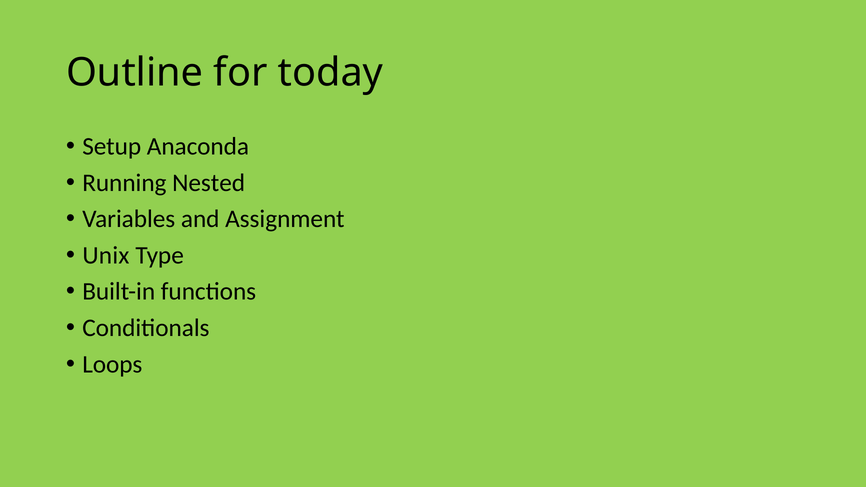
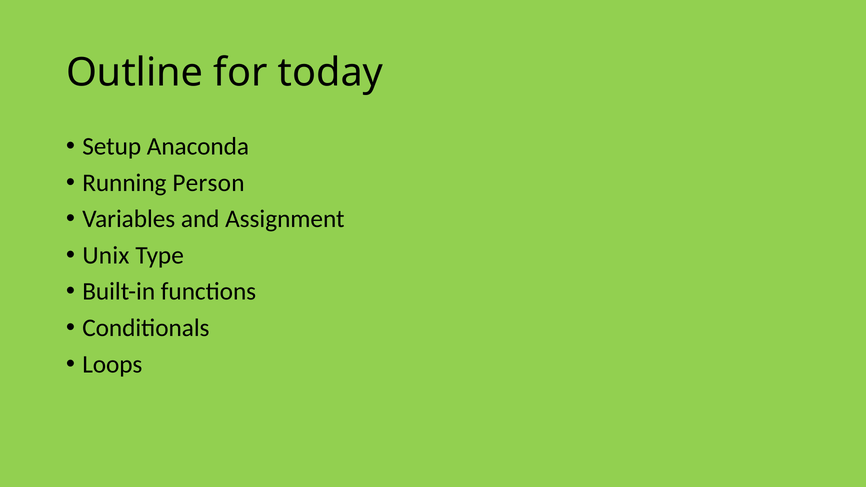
Nested: Nested -> Person
